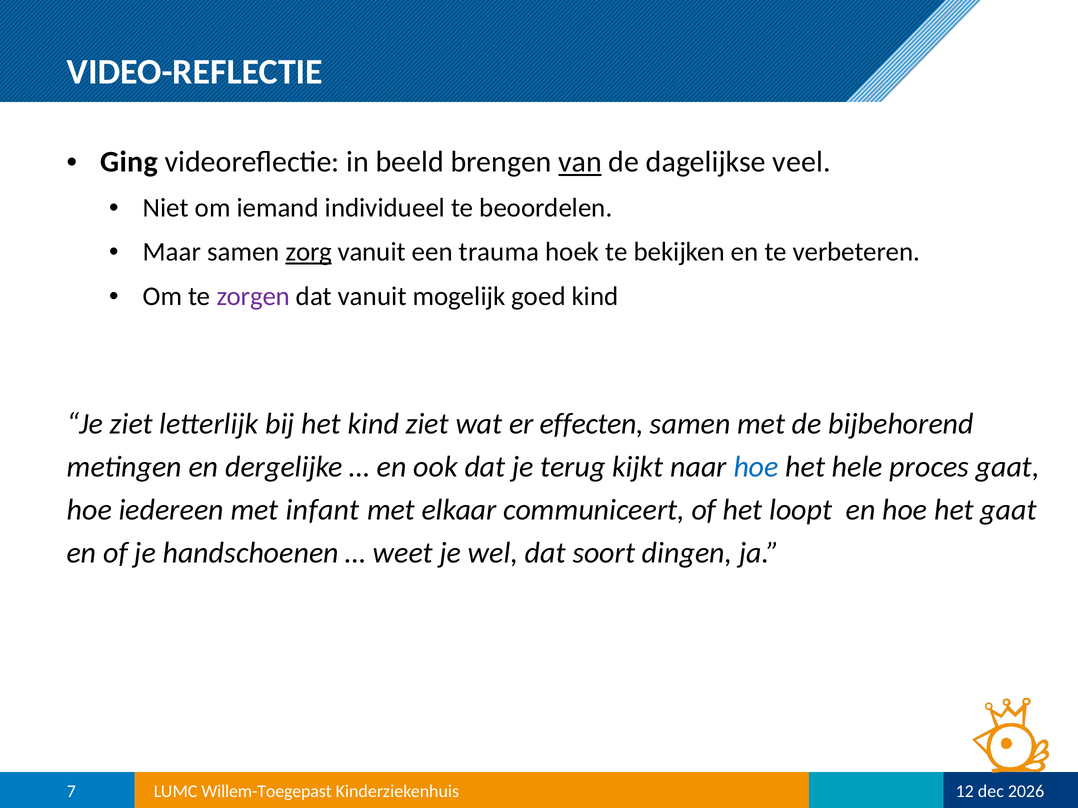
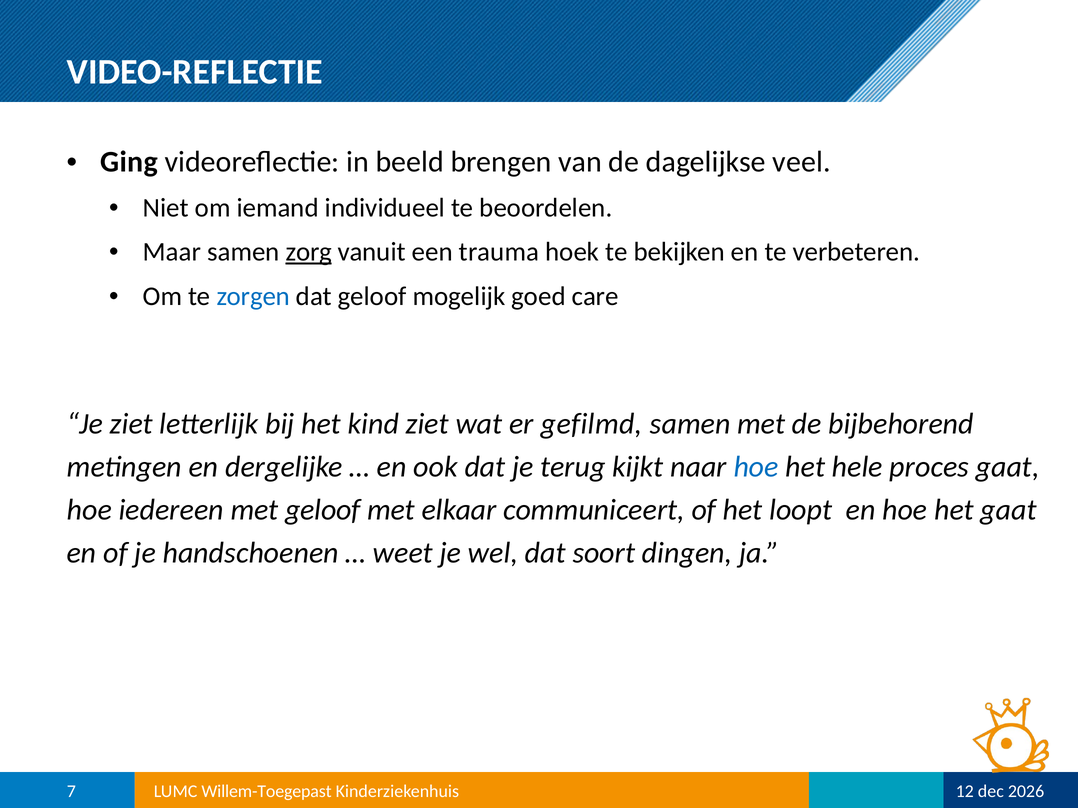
van underline: present -> none
zorgen colour: purple -> blue
dat vanuit: vanuit -> geloof
goed kind: kind -> care
effecten: effecten -> gefilmd
met infant: infant -> geloof
